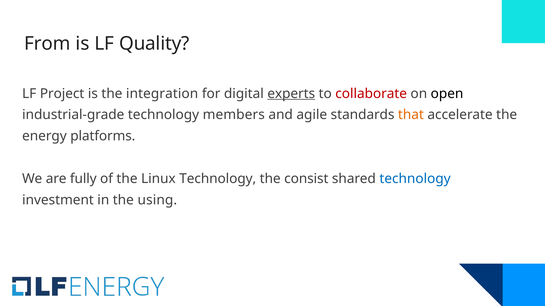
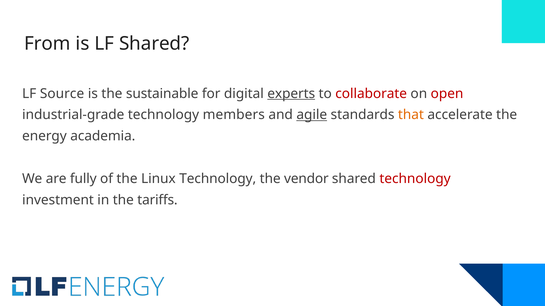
LF Quality: Quality -> Shared
Project: Project -> Source
integration: integration -> sustainable
open colour: black -> red
agile underline: none -> present
platforms: platforms -> academia
consist: consist -> vendor
technology at (415, 179) colour: blue -> red
using: using -> tariffs
